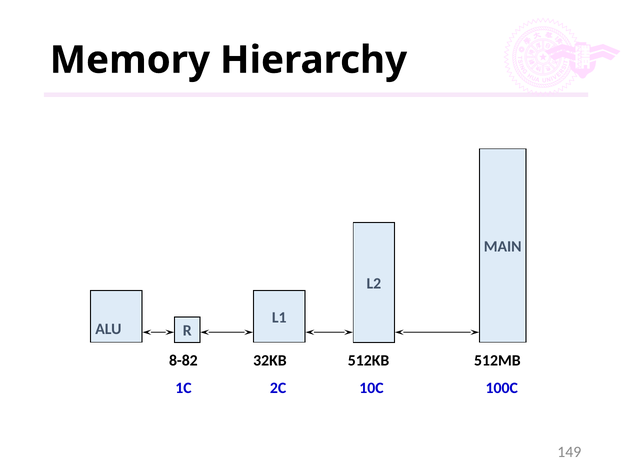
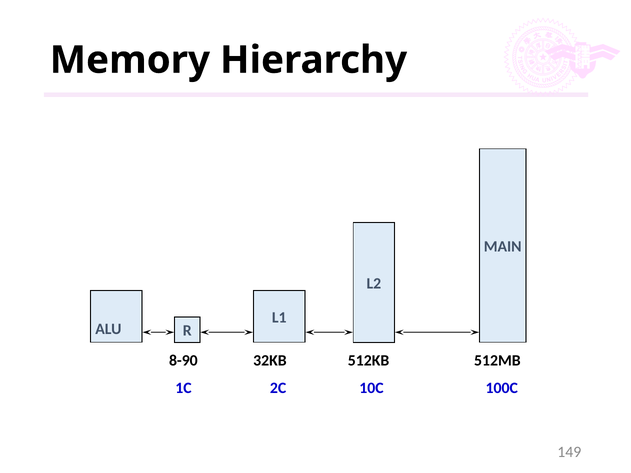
8-82: 8-82 -> 8-90
